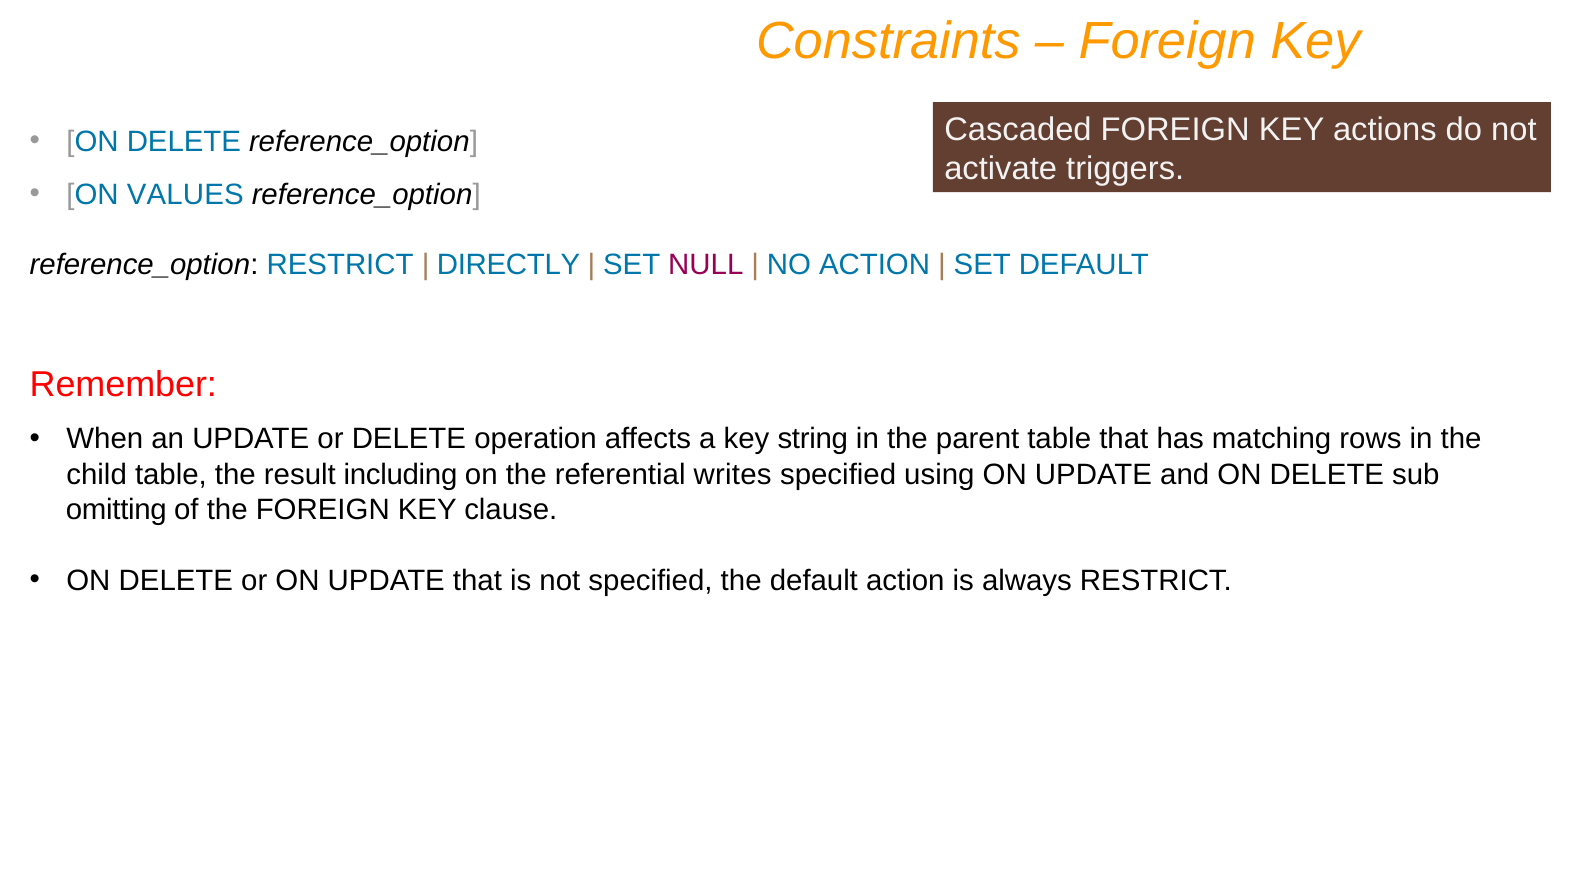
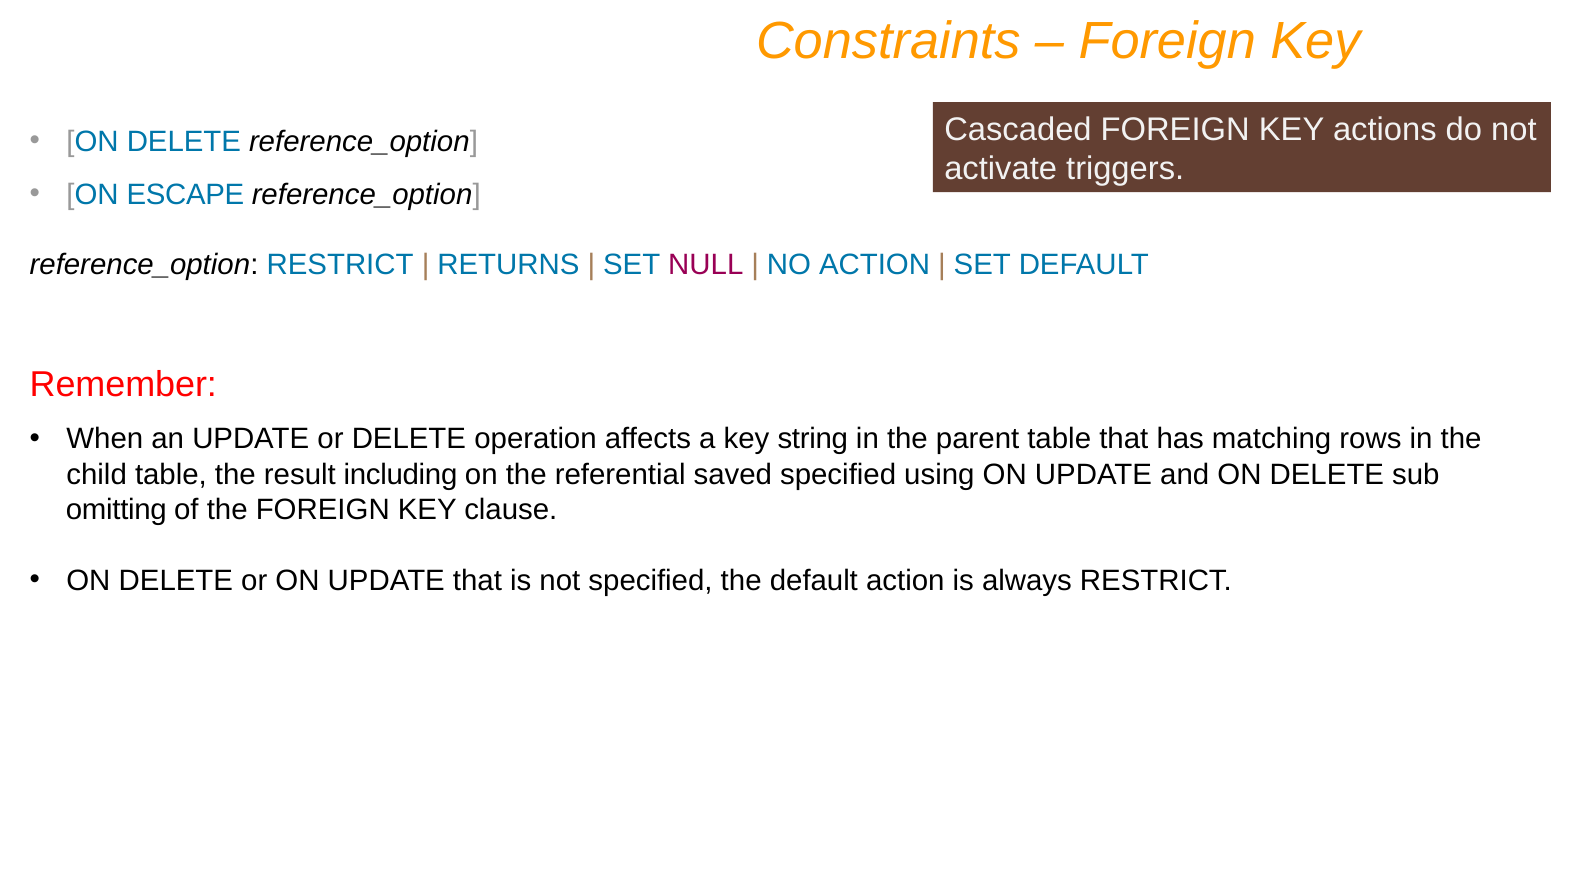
VALUES: VALUES -> ESCAPE
DIRECTLY: DIRECTLY -> RETURNS
writes: writes -> saved
